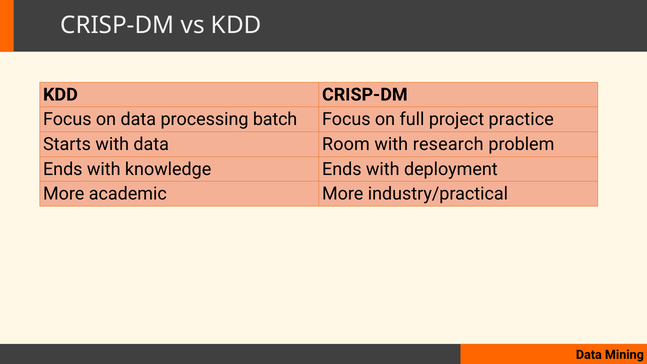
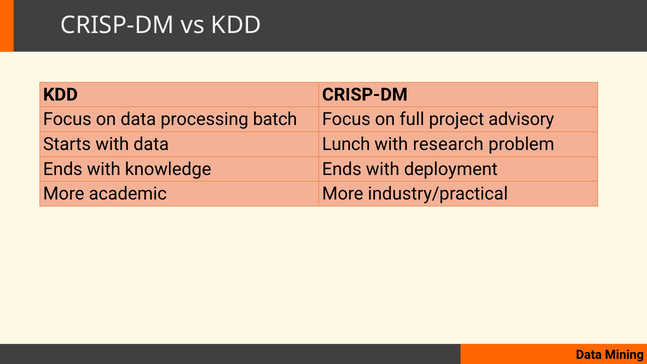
practice: practice -> advisory
Room: Room -> Lunch
